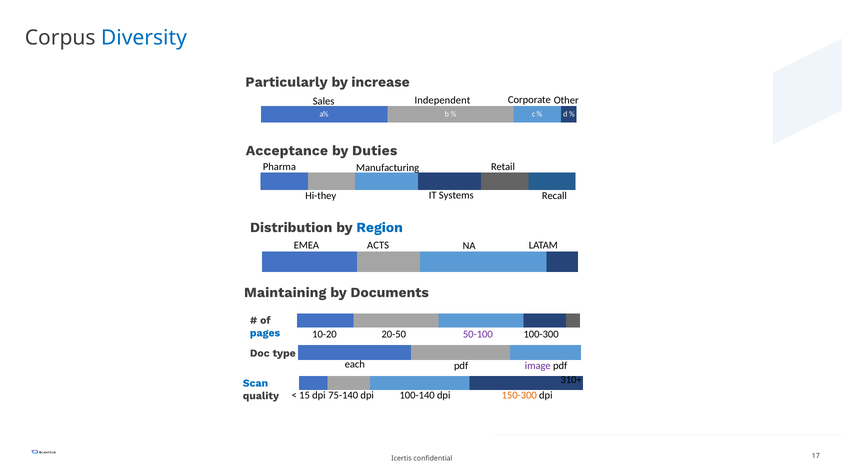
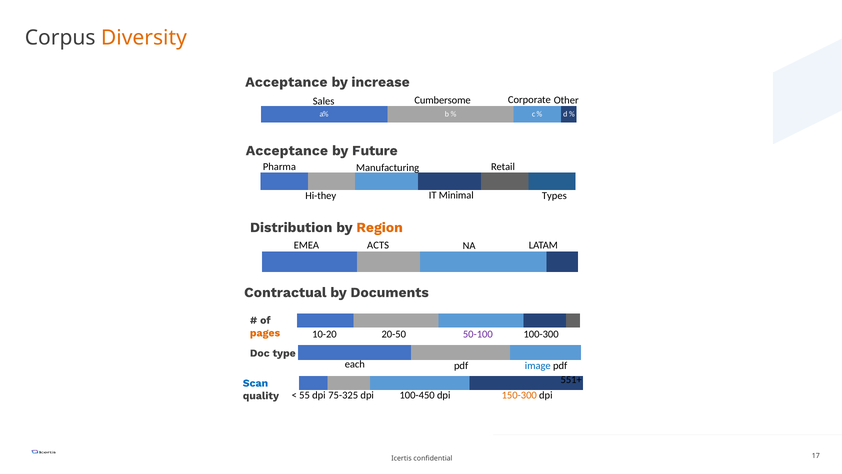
Diversity colour: blue -> orange
Particularly at (286, 82): Particularly -> Acceptance
Independent: Independent -> Cumbersome
Duties: Duties -> Future
Systems: Systems -> Minimal
Recall: Recall -> Types
Region colour: blue -> orange
Maintaining: Maintaining -> Contractual
pages colour: blue -> orange
image colour: purple -> blue
310+: 310+ -> 551+
15: 15 -> 55
75-140: 75-140 -> 75-325
100-140: 100-140 -> 100-450
